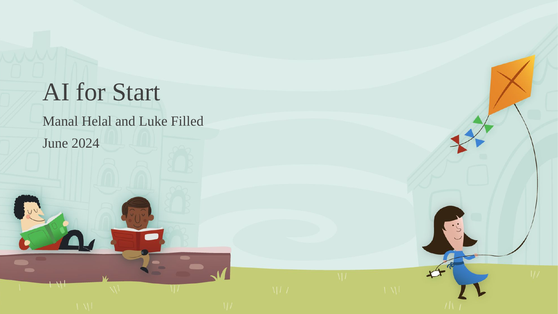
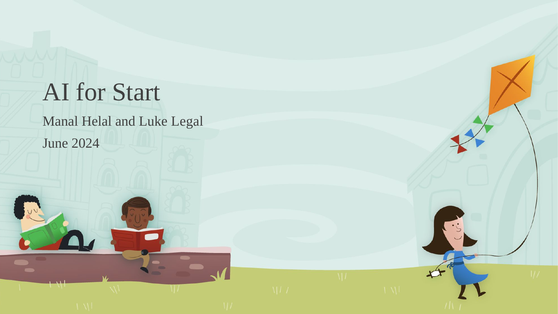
Filled: Filled -> Legal
